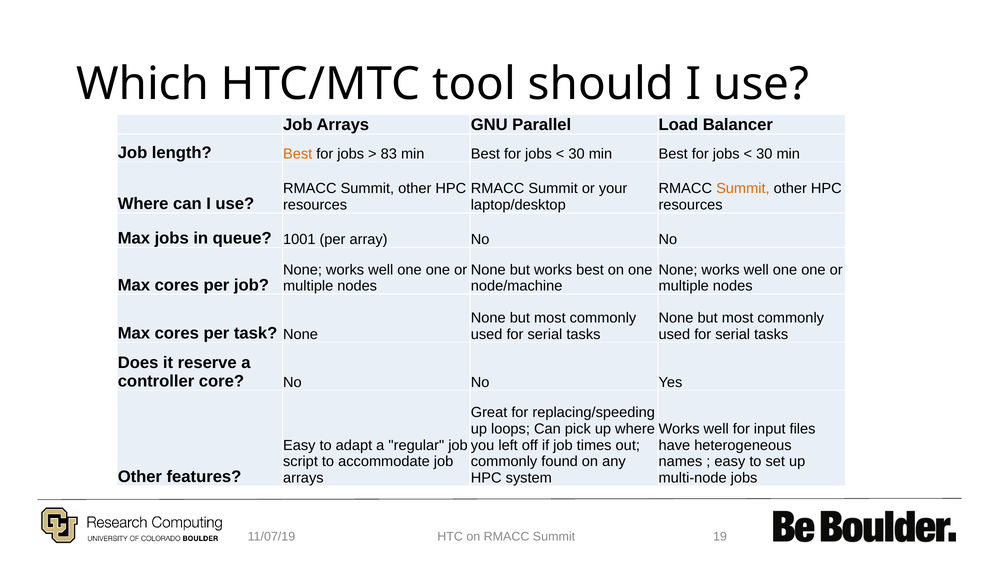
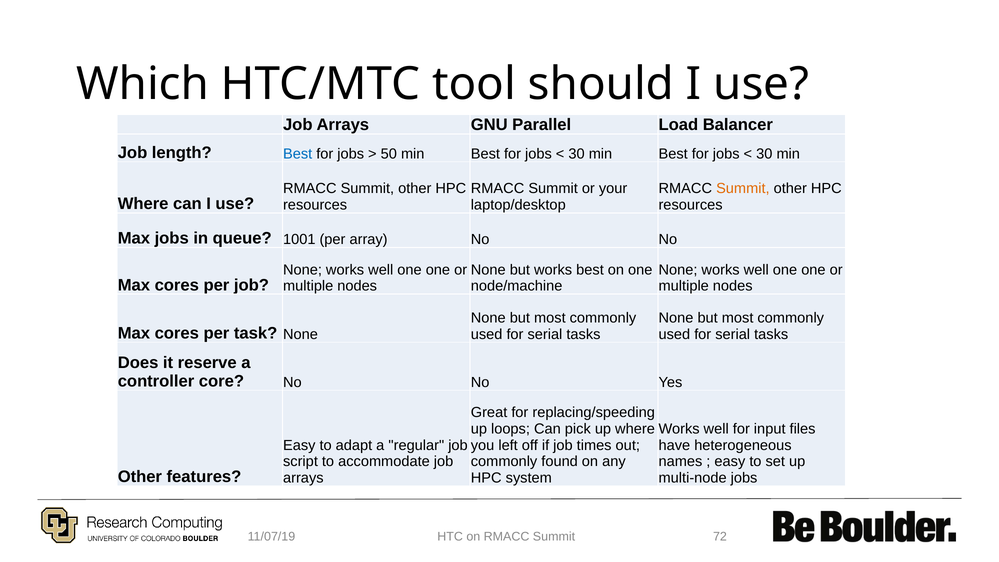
Best at (298, 154) colour: orange -> blue
83: 83 -> 50
19: 19 -> 72
